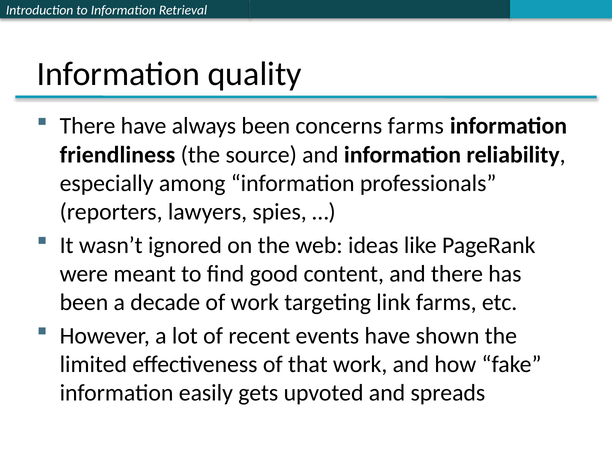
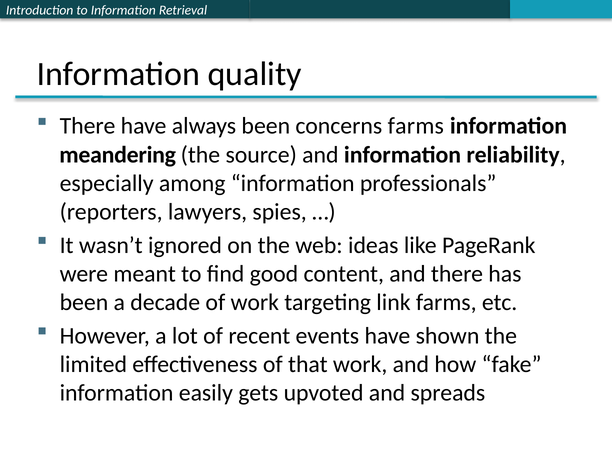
friendliness: friendliness -> meandering
